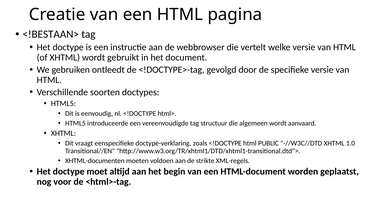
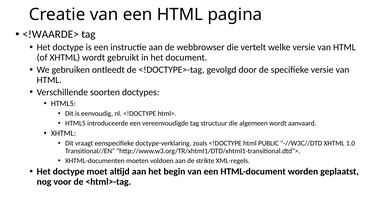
<!BESTAAN>: <!BESTAAN> -> <!WAARDE>
